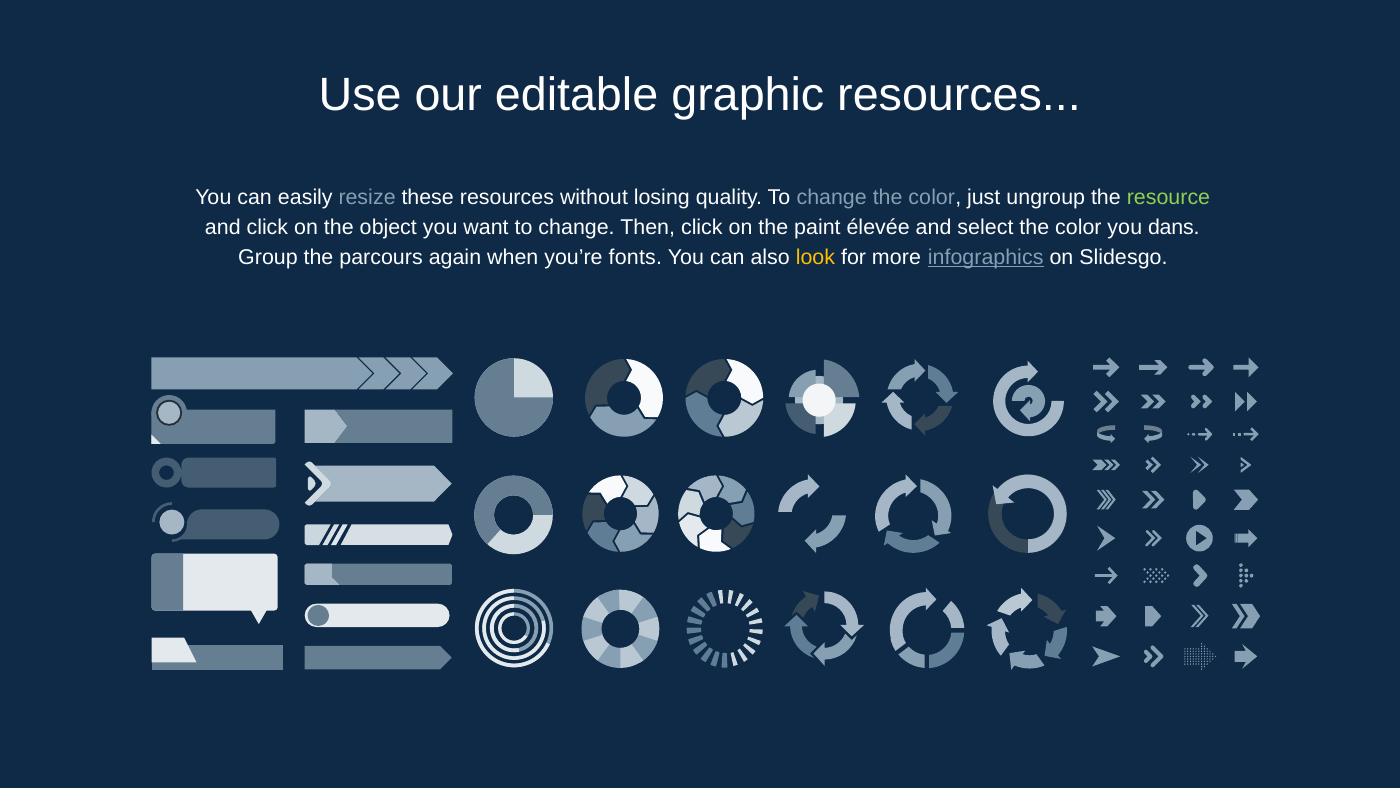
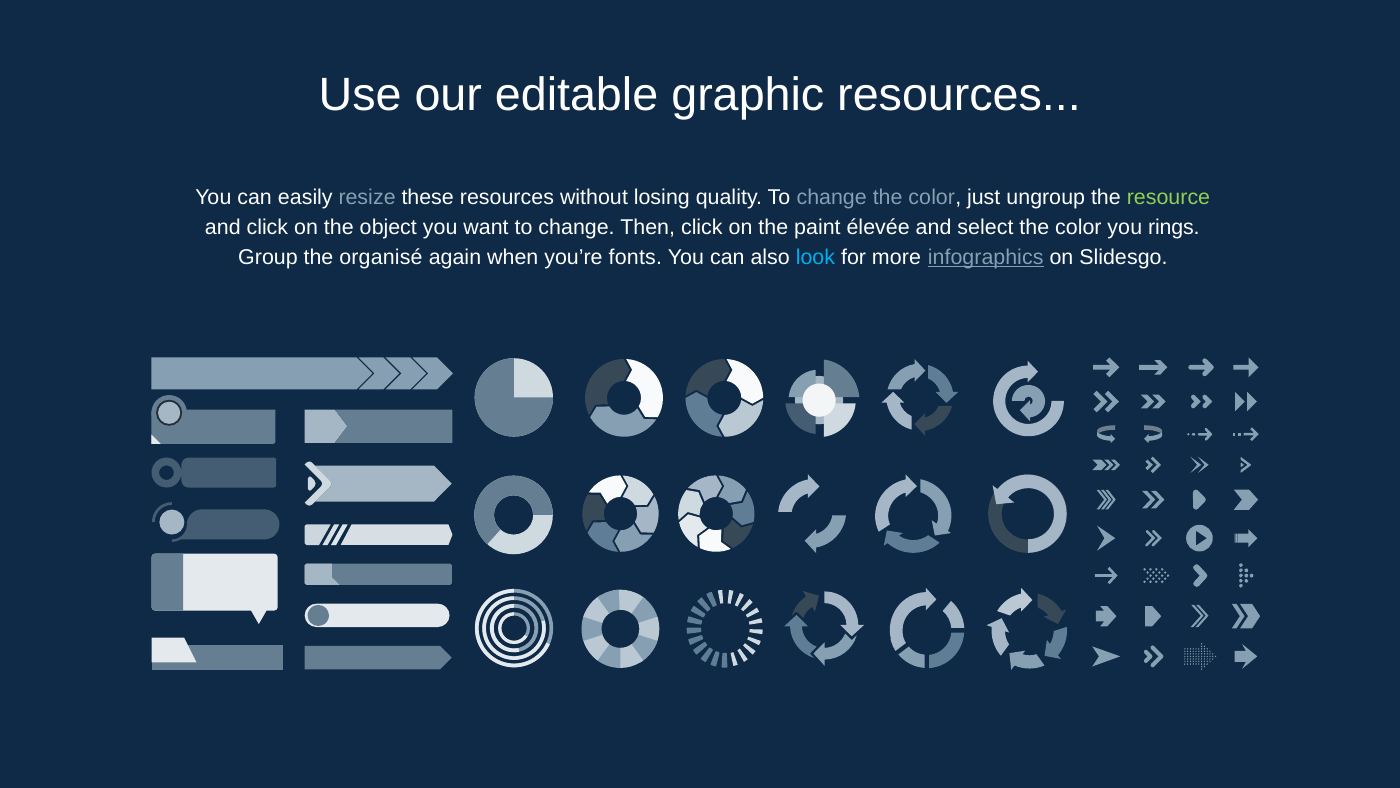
dans: dans -> rings
parcours: parcours -> organisé
look colour: yellow -> light blue
